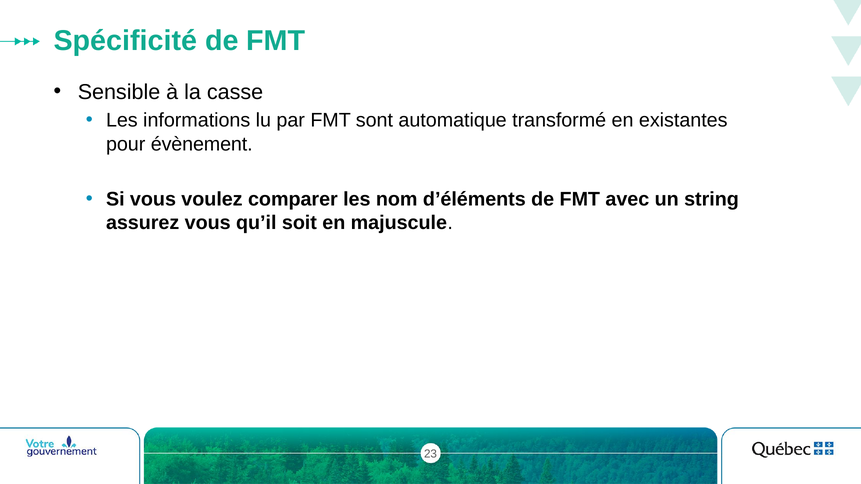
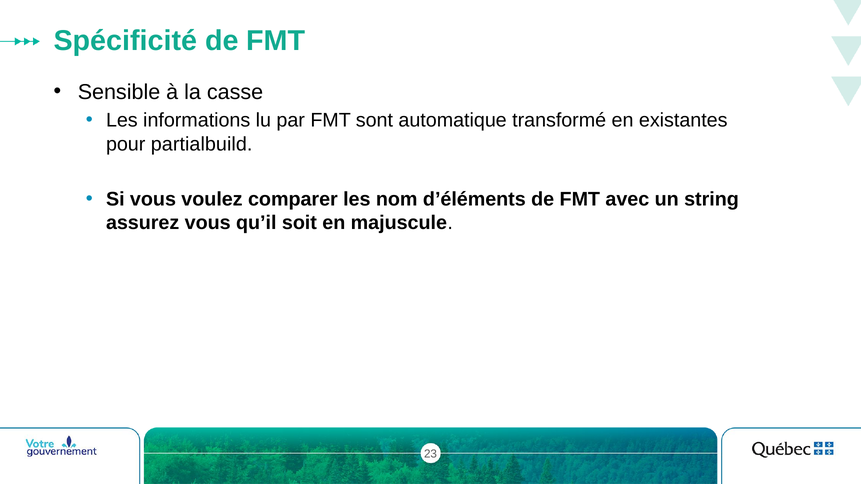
évènement: évènement -> partialbuild
